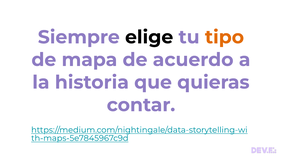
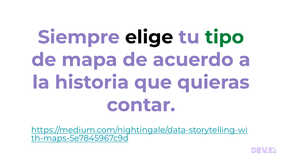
tipo colour: orange -> green
